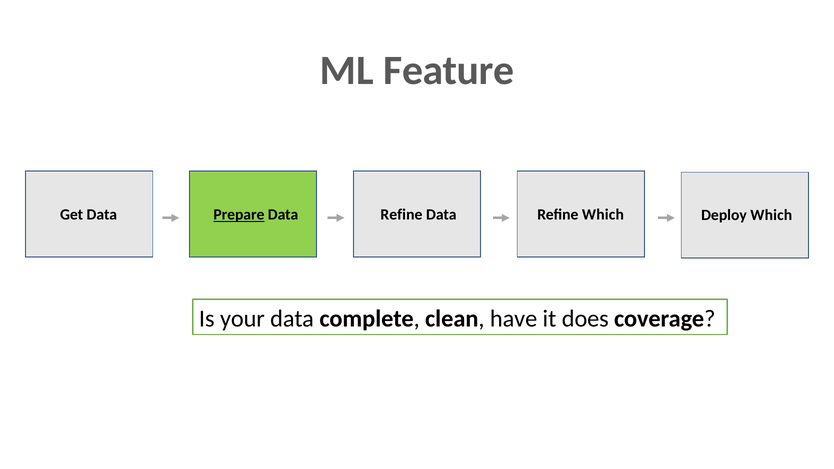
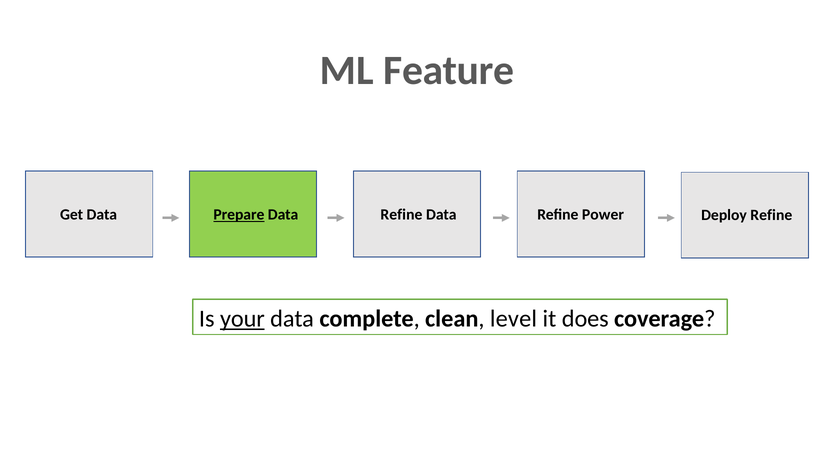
Refine Which: Which -> Power
Deploy Which: Which -> Refine
your underline: none -> present
have: have -> level
